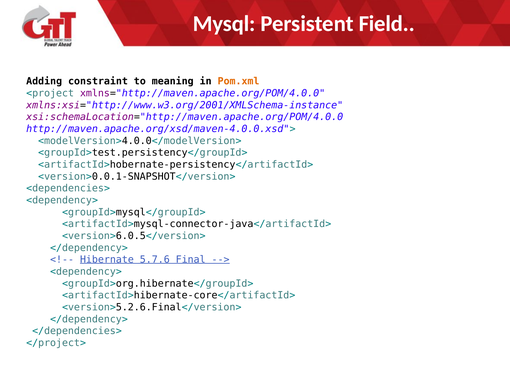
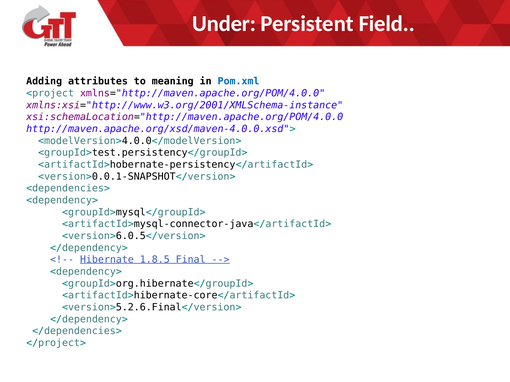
Mysql: Mysql -> Under
constraint: constraint -> attributes
Pom.xml colour: orange -> blue
5.7.6: 5.7.6 -> 1.8.5
